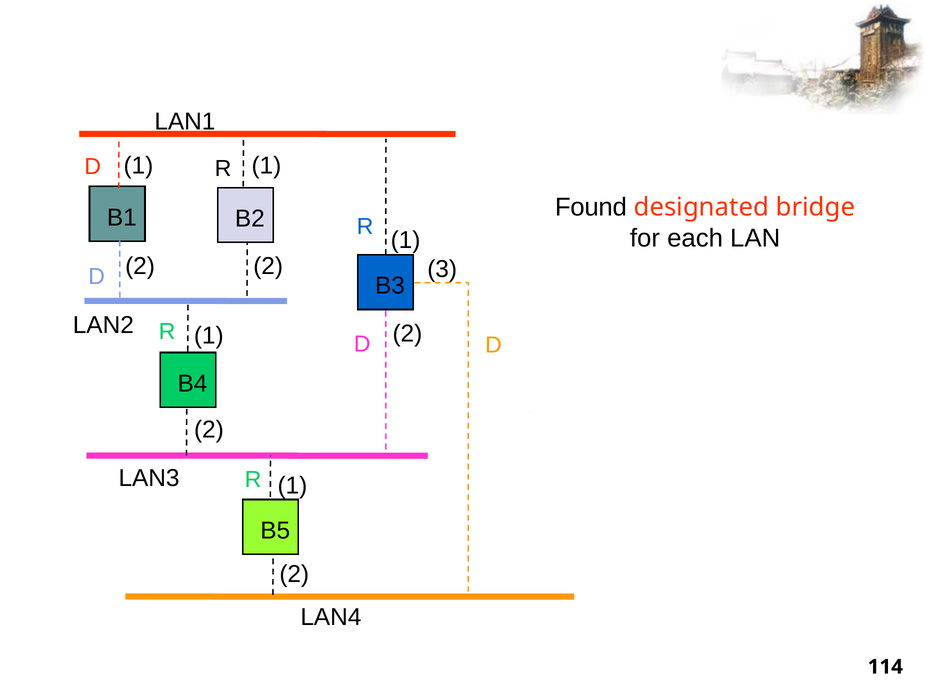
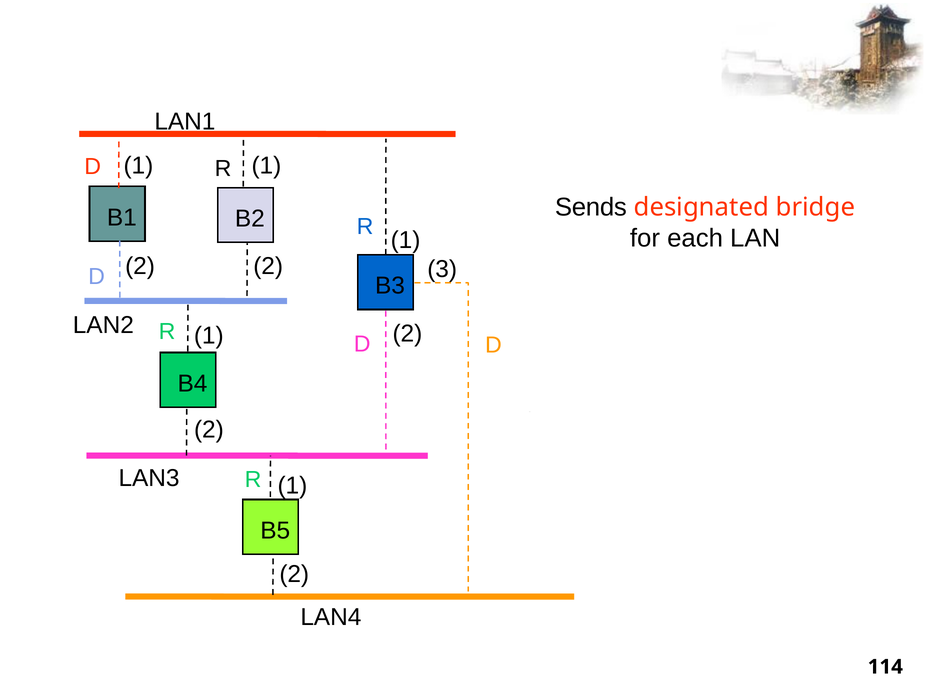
Found: Found -> Sends
